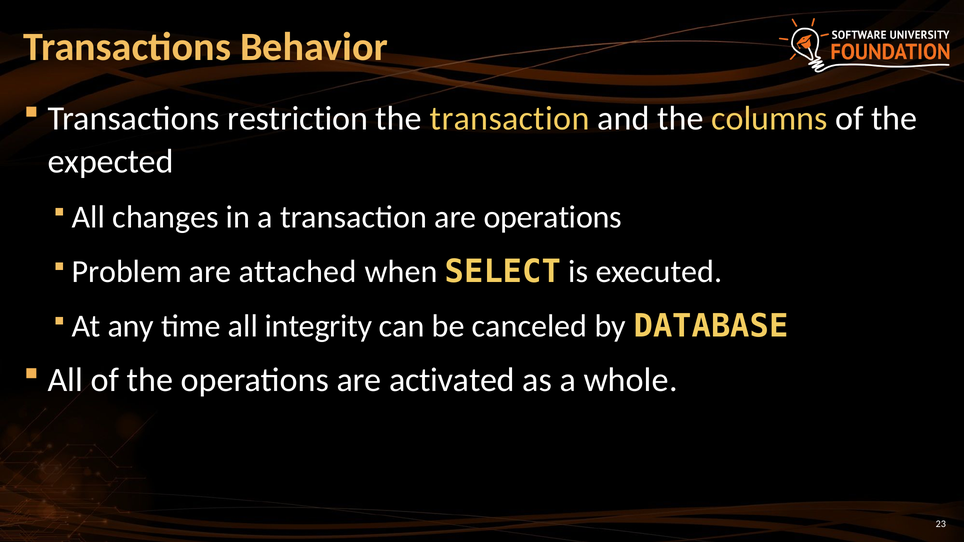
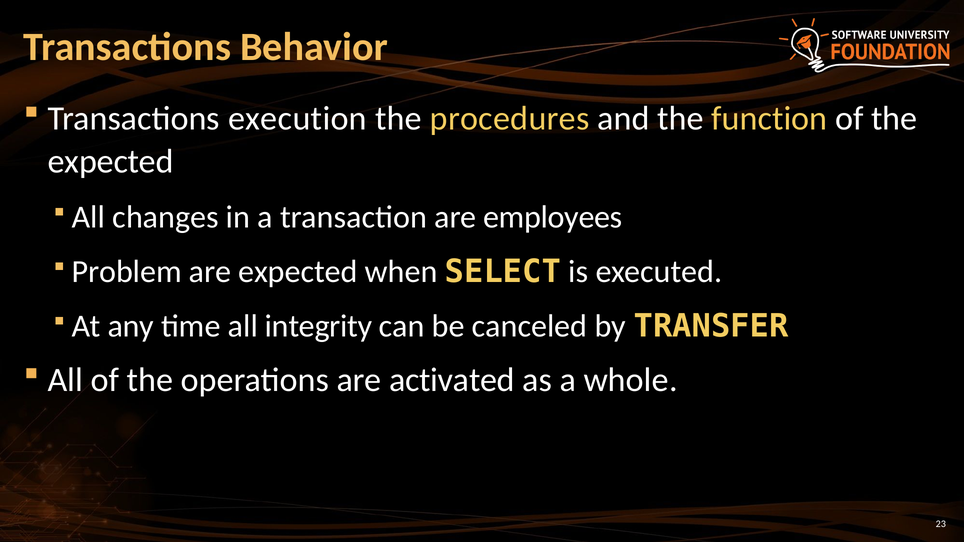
restriction: restriction -> execution
the transaction: transaction -> procedures
columns: columns -> function
are operations: operations -> employees
are attached: attached -> expected
DATABASE: DATABASE -> TRANSFER
